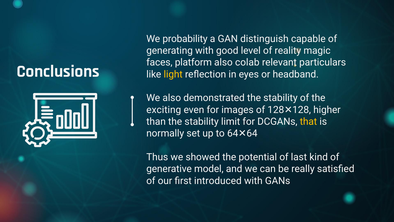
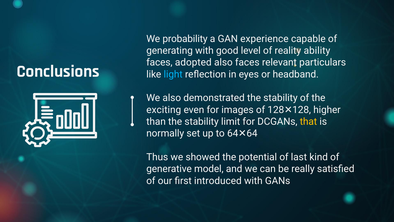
distinguish: distinguish -> experience
magic: magic -> ability
platform: platform -> adopted
also colab: colab -> faces
light colour: yellow -> light blue
